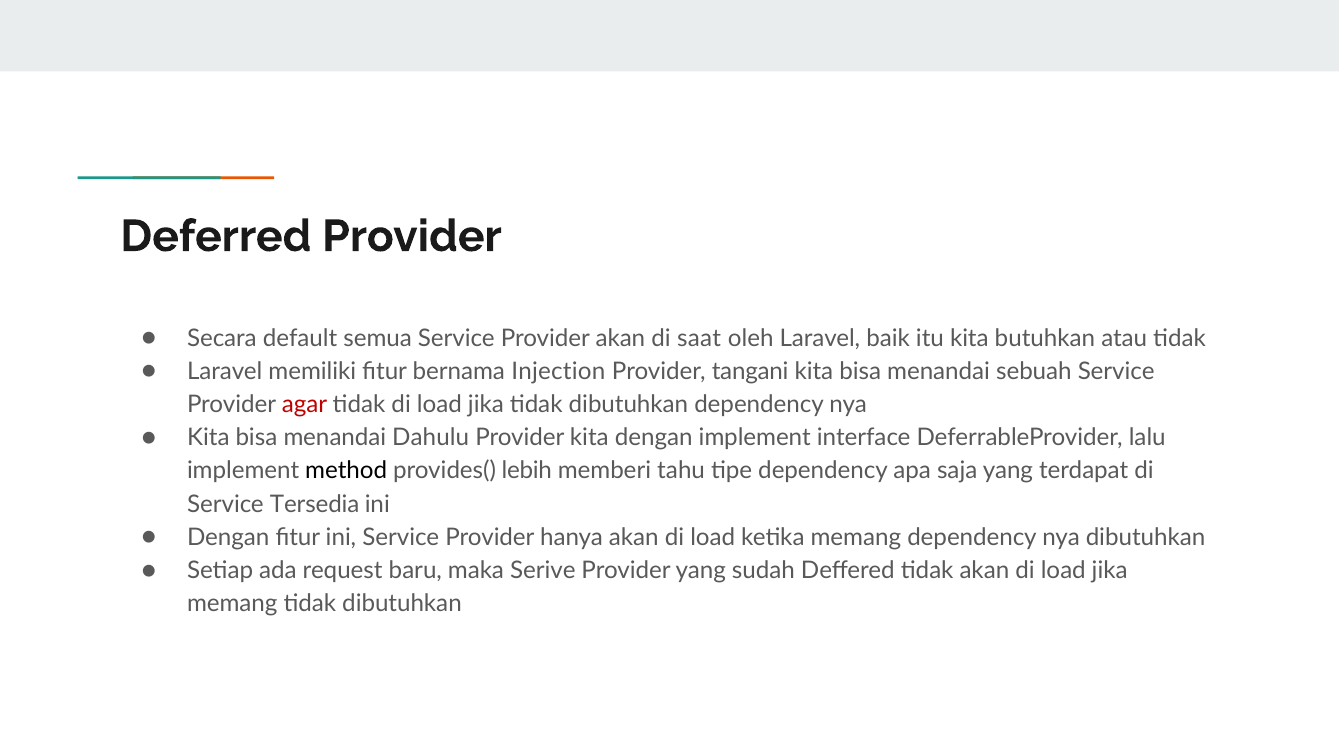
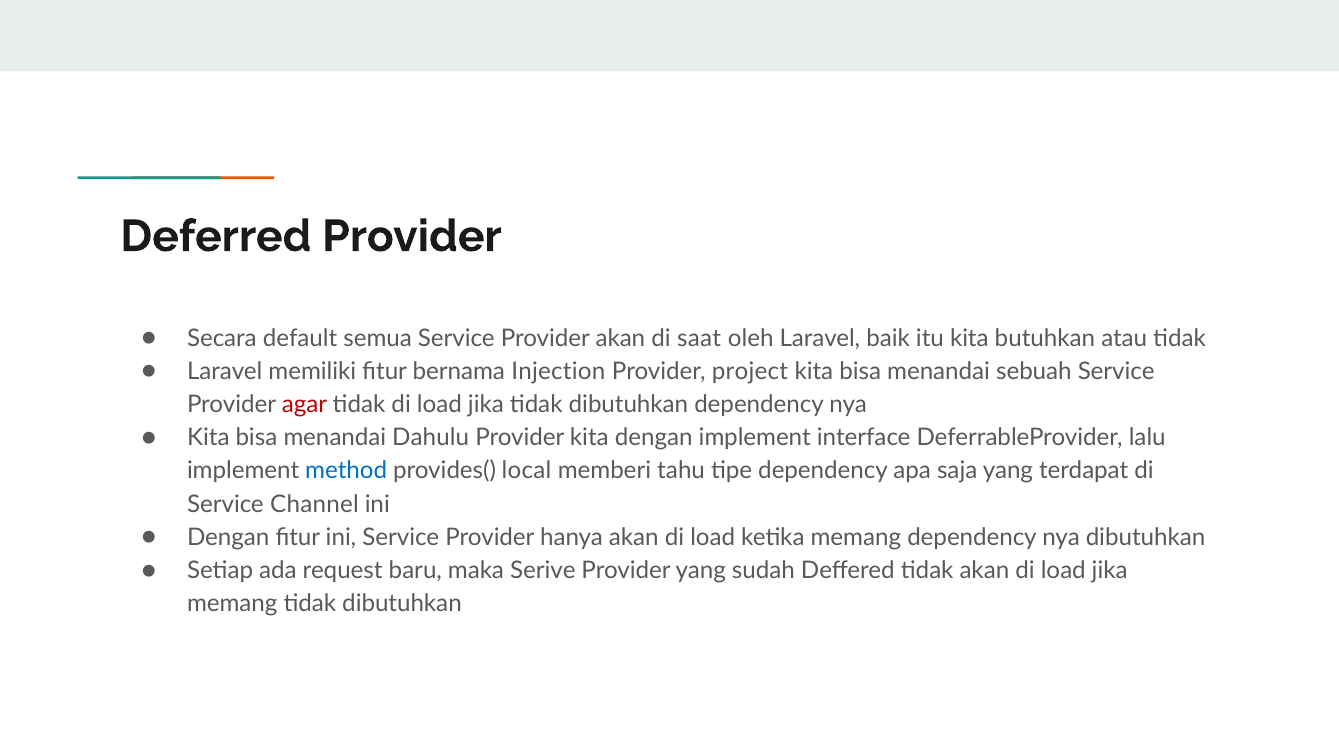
tangani: tangani -> project
method colour: black -> blue
lebih: lebih -> local
Tersedia: Tersedia -> Channel
